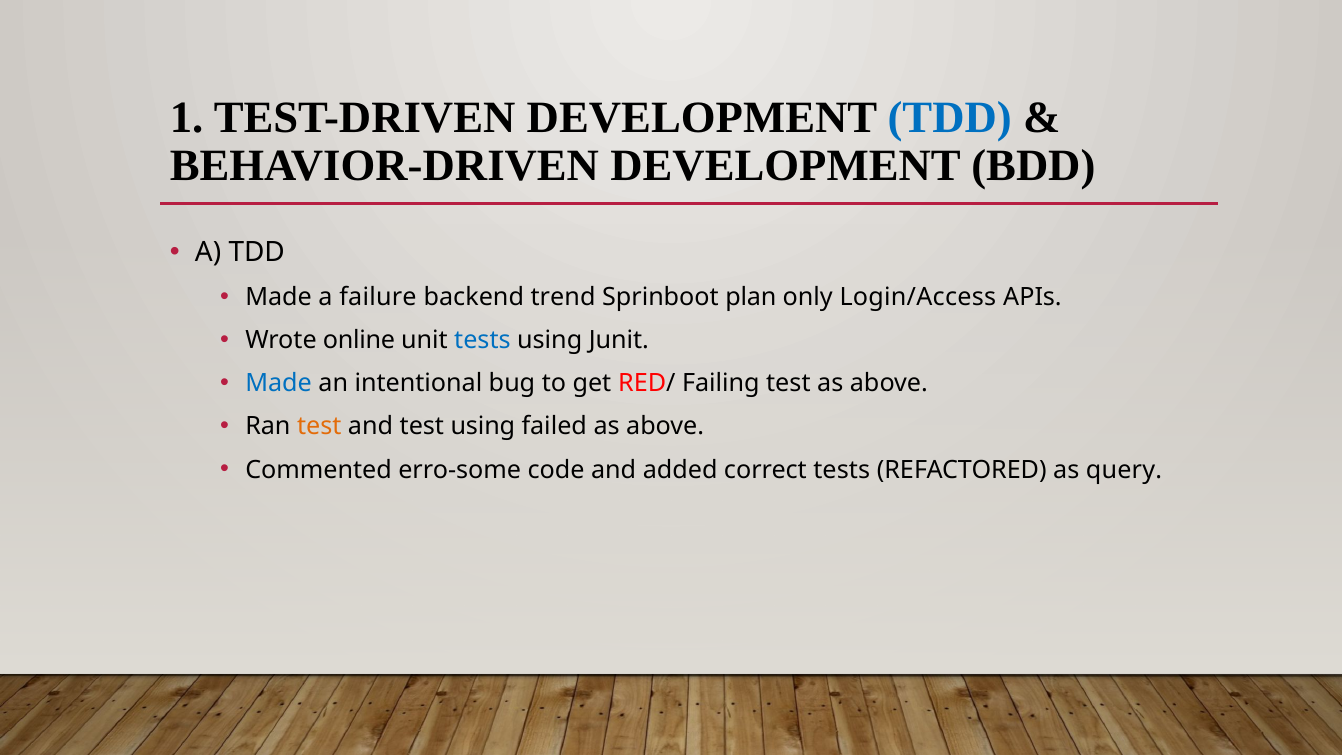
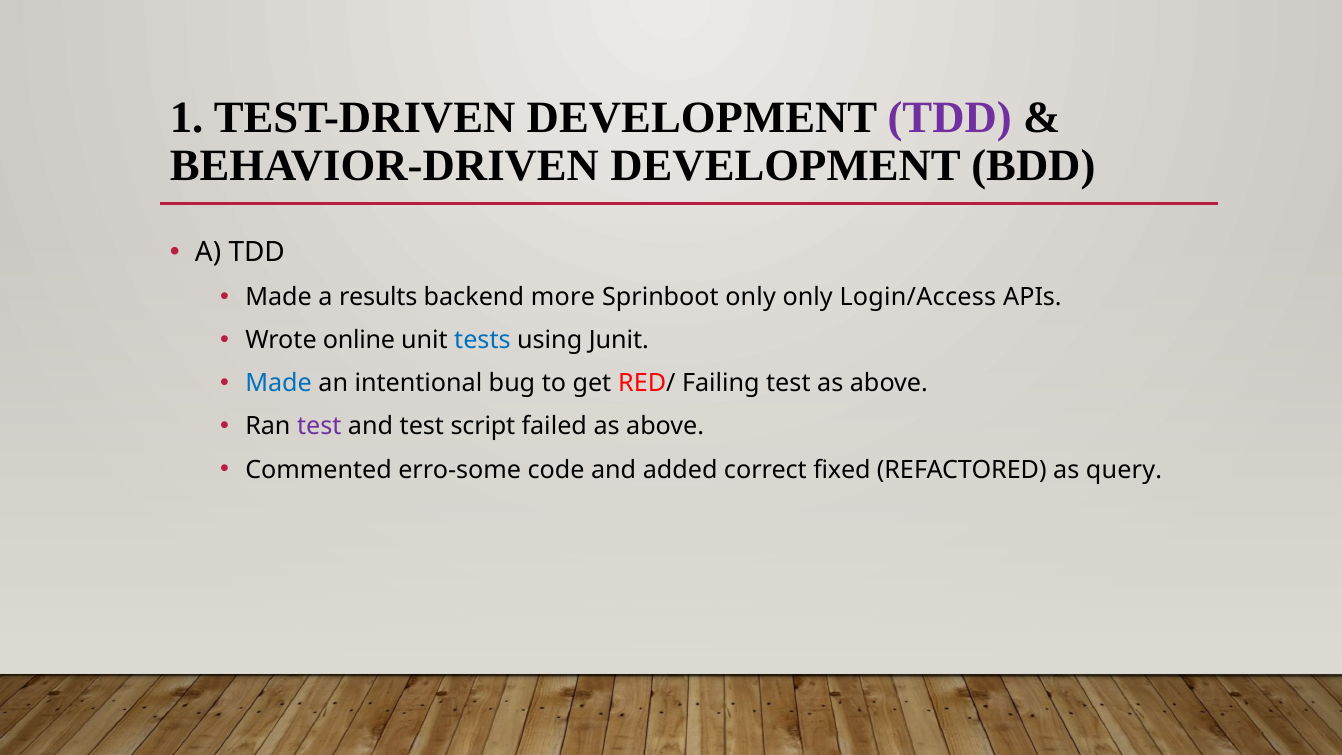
TDD at (950, 118) colour: blue -> purple
failure: failure -> results
trend: trend -> more
Sprinboot plan: plan -> only
test at (319, 427) colour: orange -> purple
test using: using -> script
correct tests: tests -> fixed
